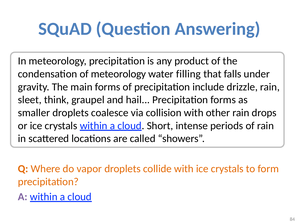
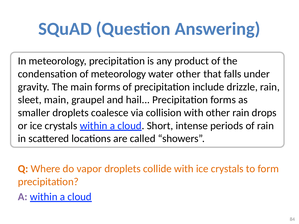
water filling: filling -> other
sleet think: think -> main
